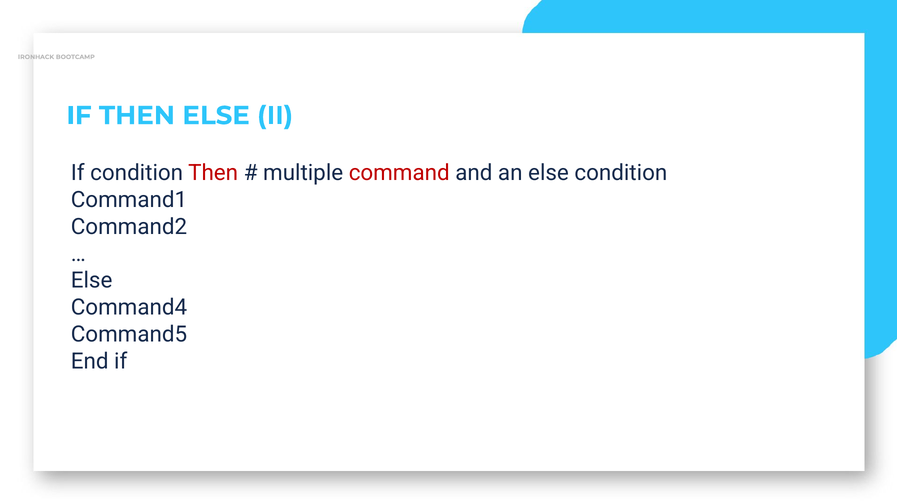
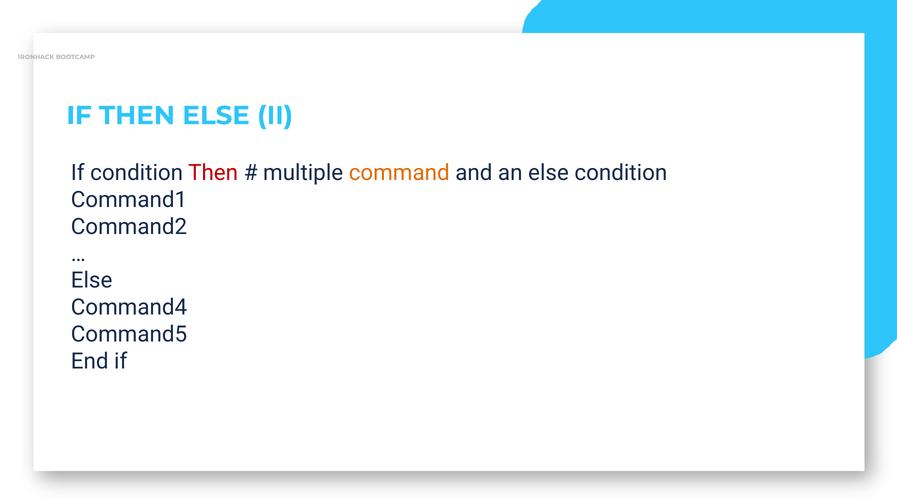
command colour: red -> orange
